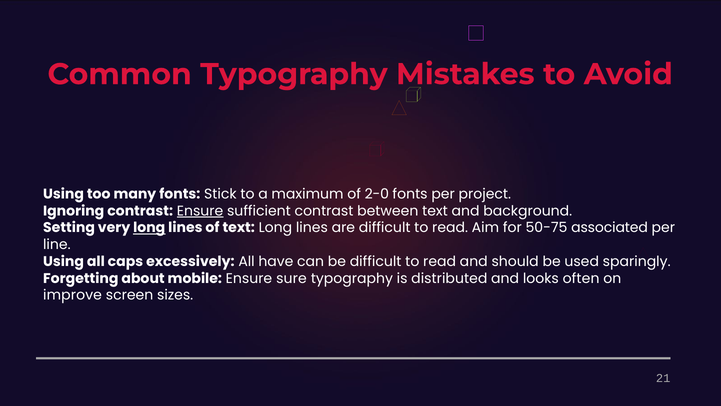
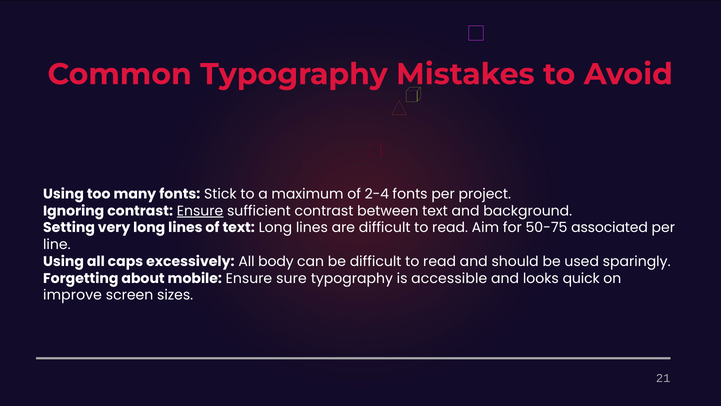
2-0: 2-0 -> 2-4
long at (149, 228) underline: present -> none
have: have -> body
distributed: distributed -> accessible
often: often -> quick
